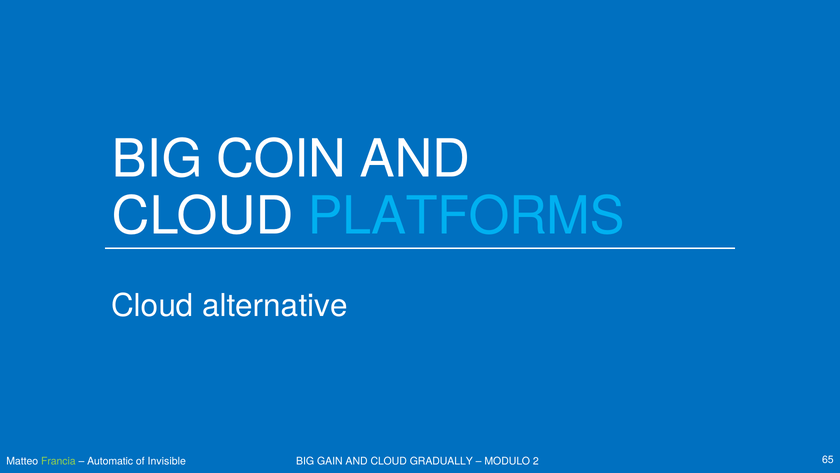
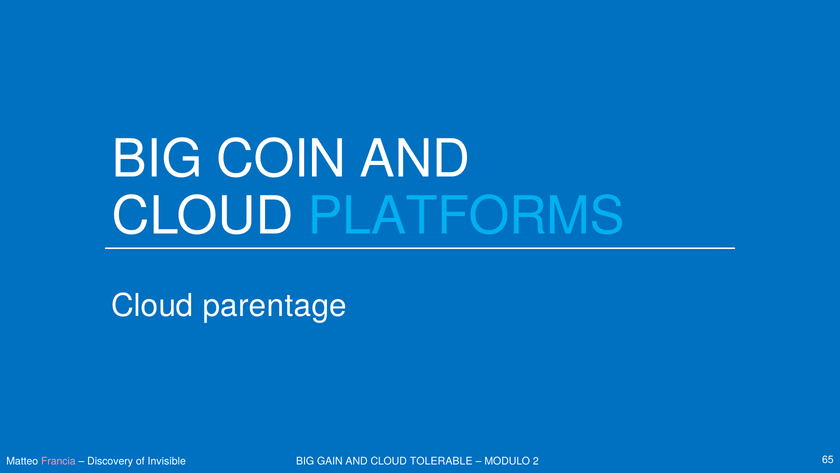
alternative: alternative -> parentage
Francia colour: light green -> pink
Automatic: Automatic -> Discovery
GRADUALLY: GRADUALLY -> TOLERABLE
